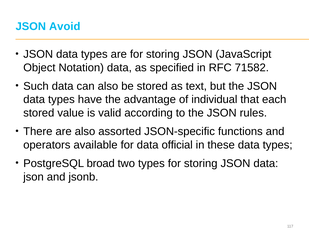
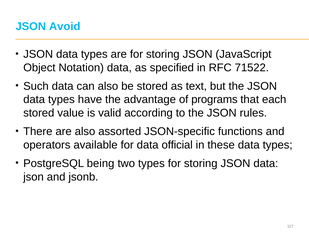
71582: 71582 -> 71522
individual: individual -> programs
broad: broad -> being
